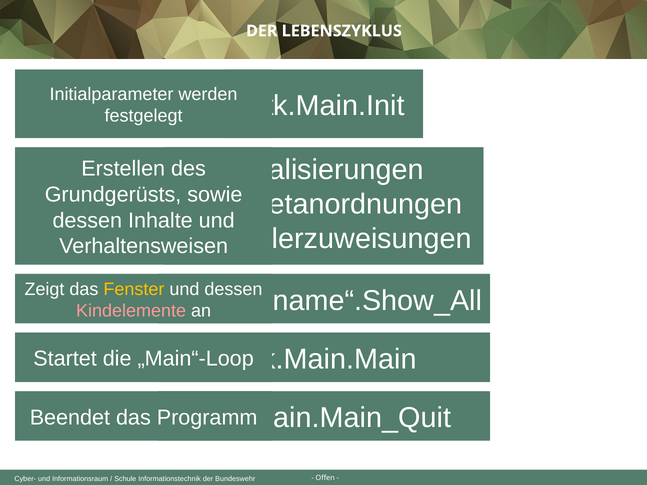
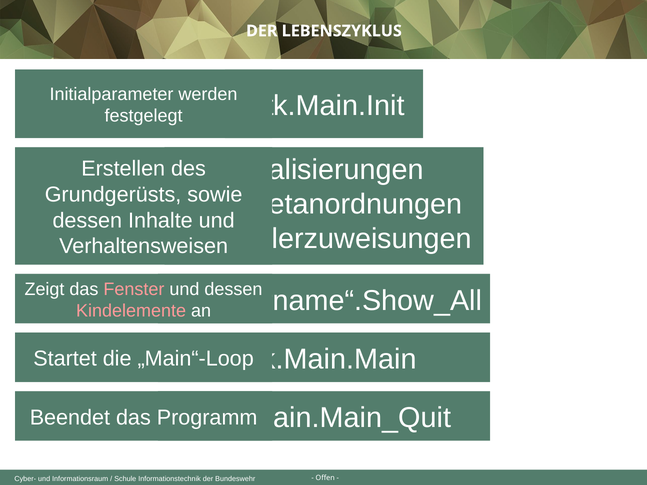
Fenster colour: yellow -> pink
